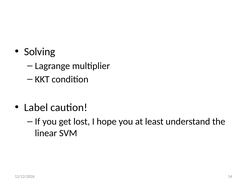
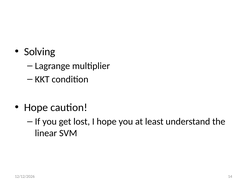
Label at (36, 108): Label -> Hope
